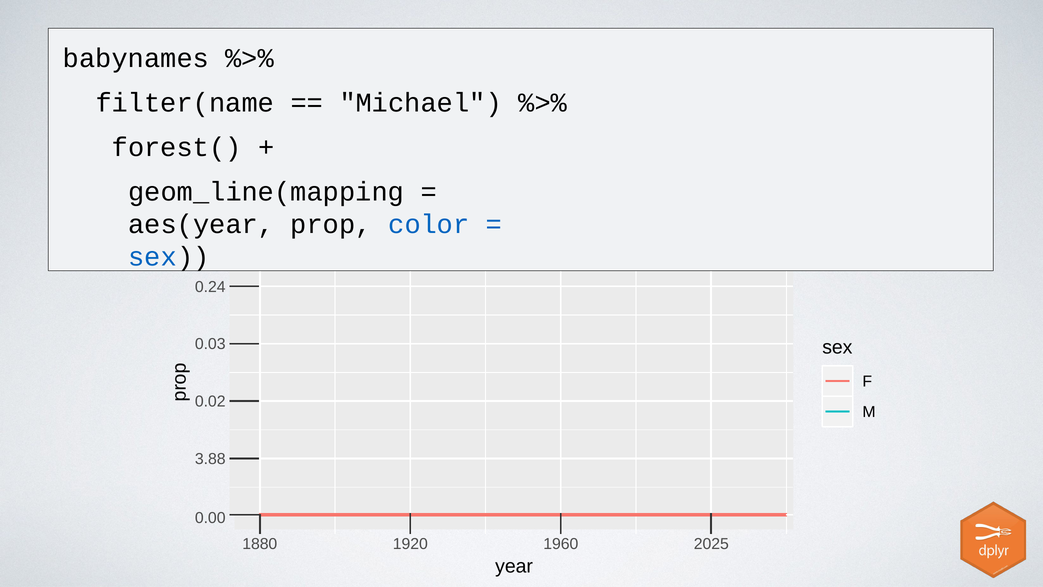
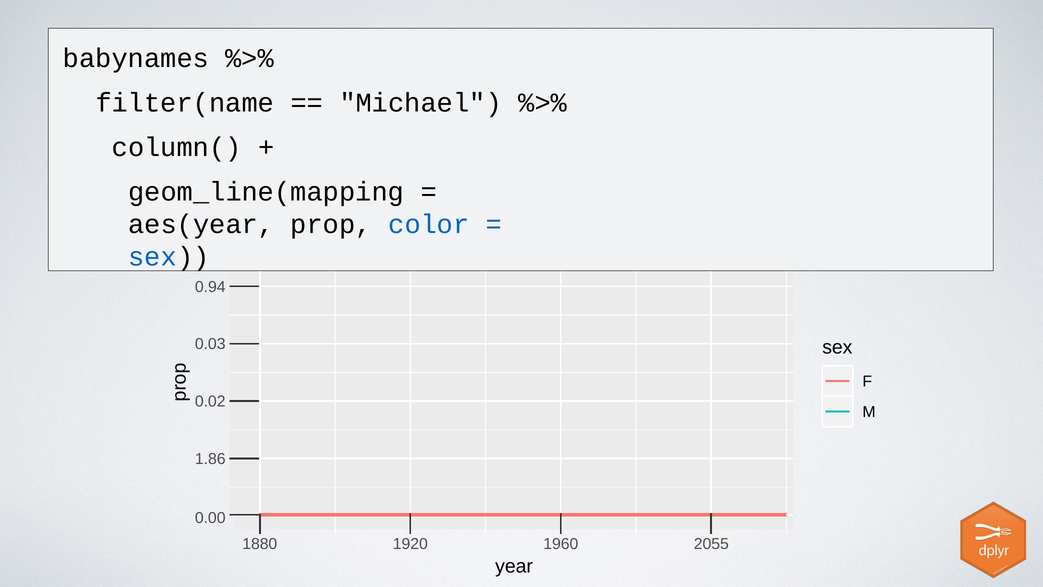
forest(: forest( -> column(
0.24: 0.24 -> 0.94
3.88: 3.88 -> 1.86
2025: 2025 -> 2055
